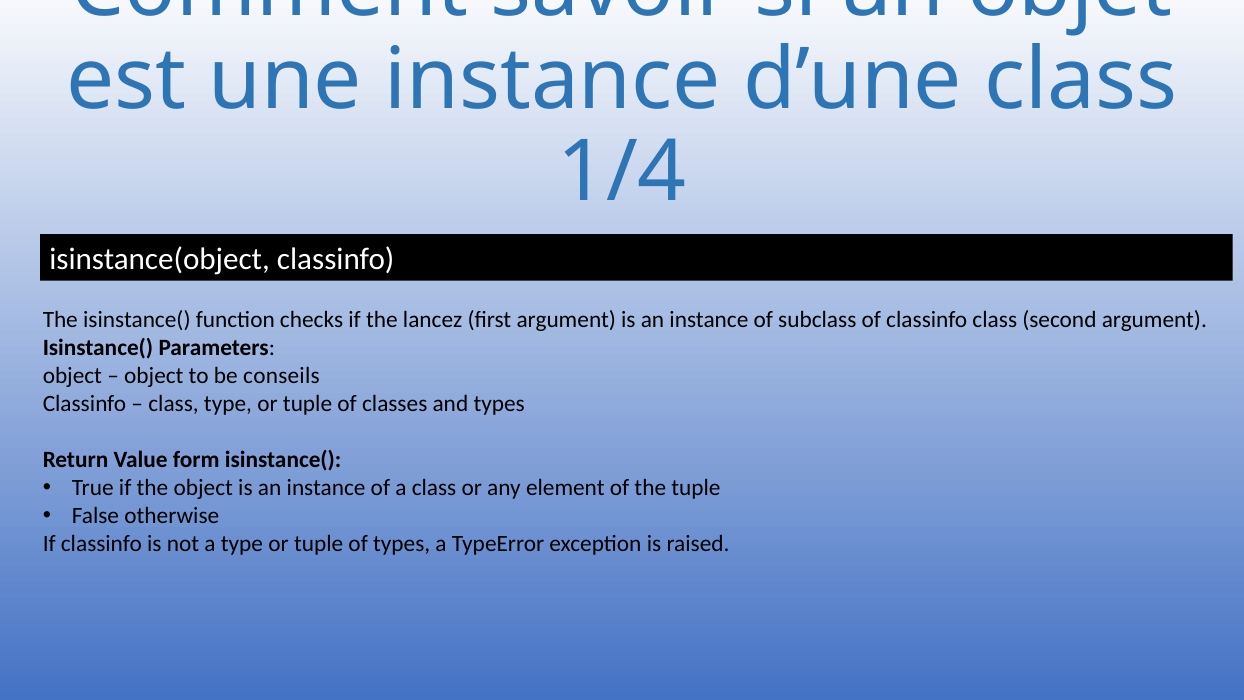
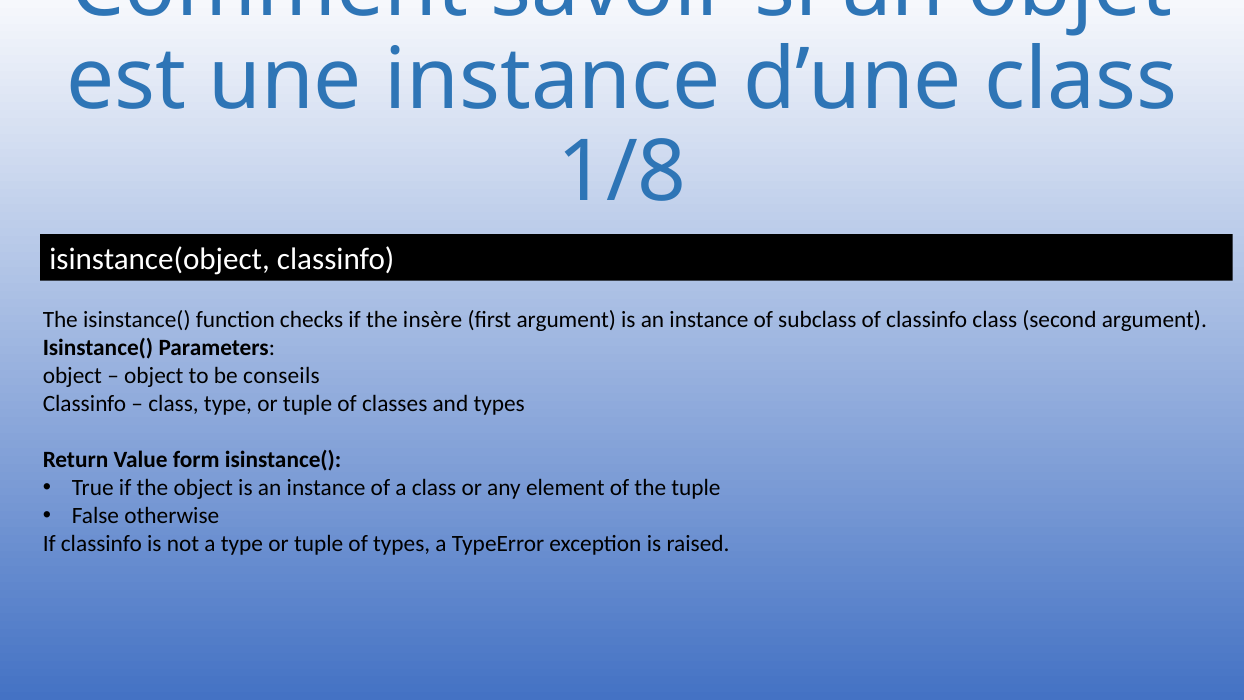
1/4: 1/4 -> 1/8
lancez: lancez -> insère
